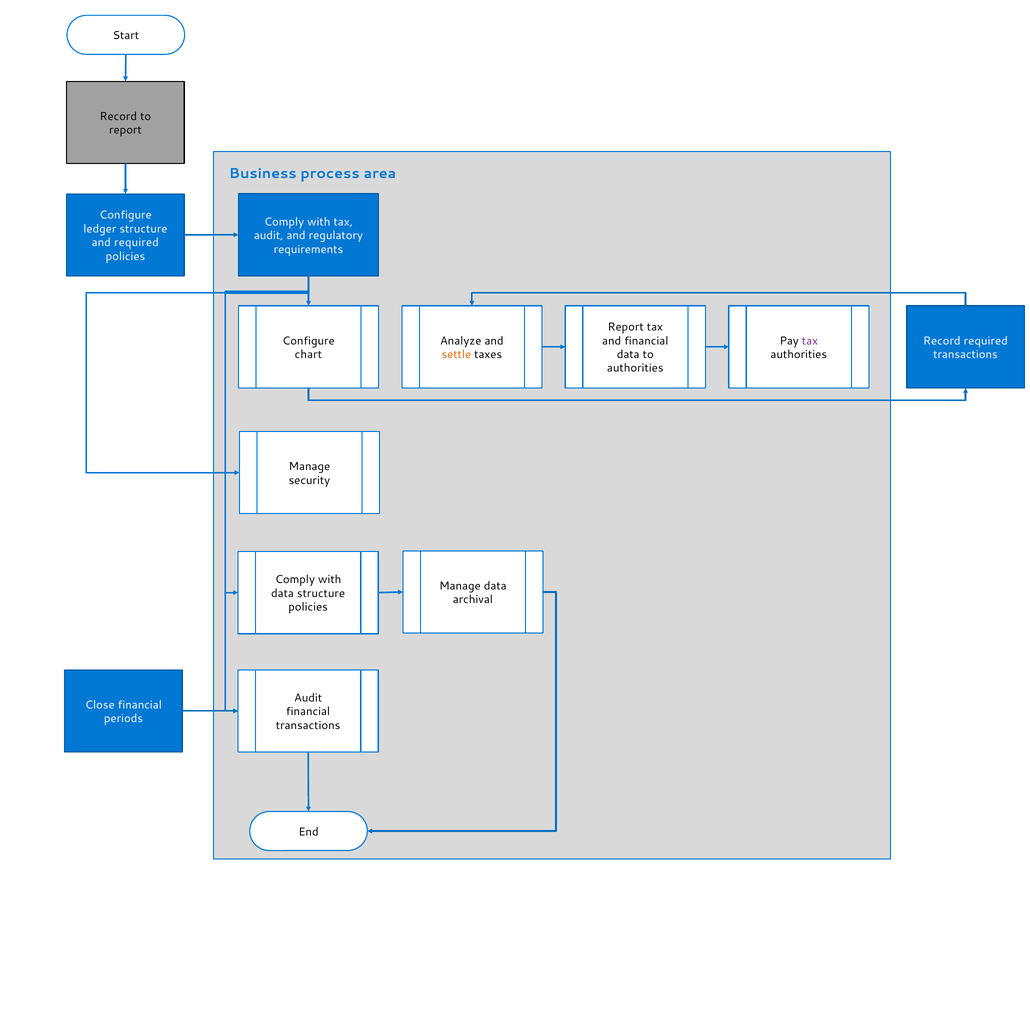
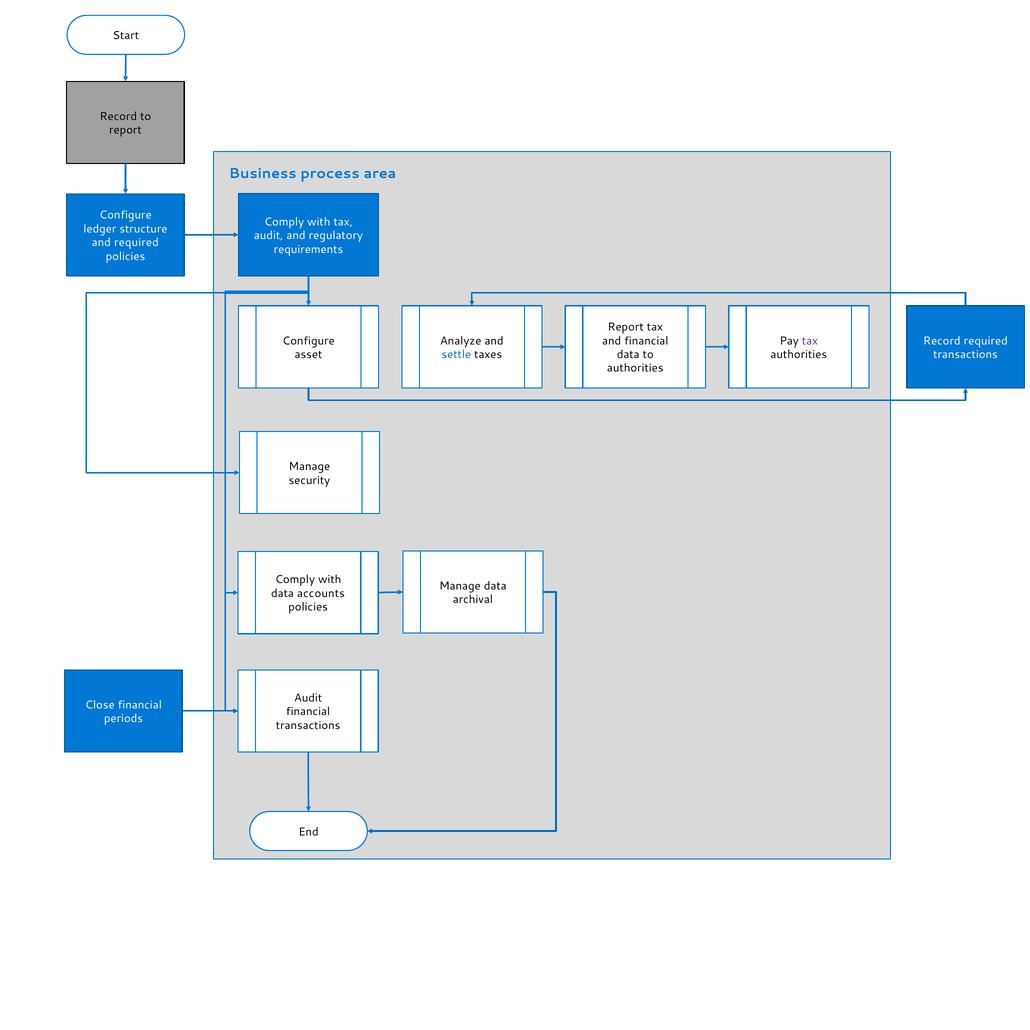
chart: chart -> asset
settle colour: orange -> blue
data structure: structure -> accounts
